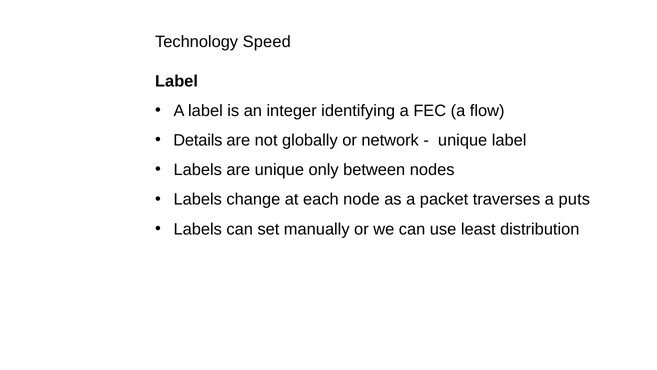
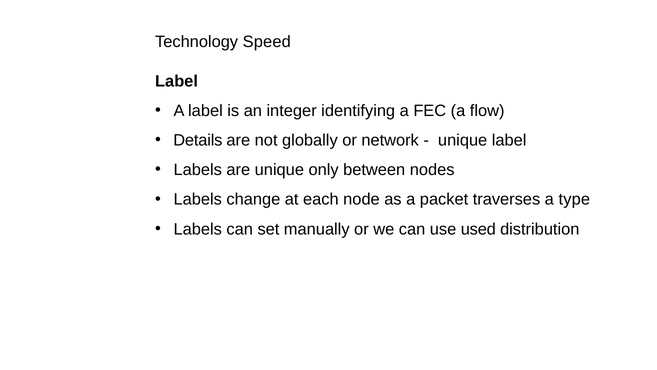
puts: puts -> type
least: least -> used
